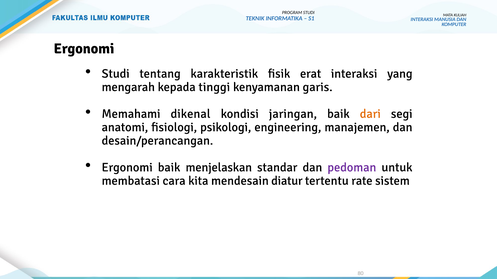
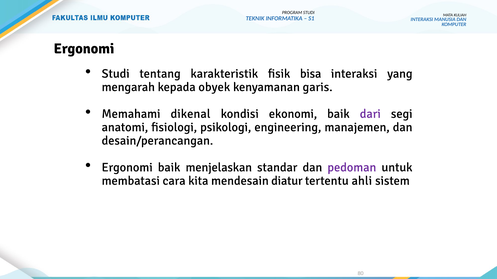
erat: erat -> bisa
tinggi: tinggi -> obyek
jaringan: jaringan -> ekonomi
dari colour: orange -> purple
rate: rate -> ahli
